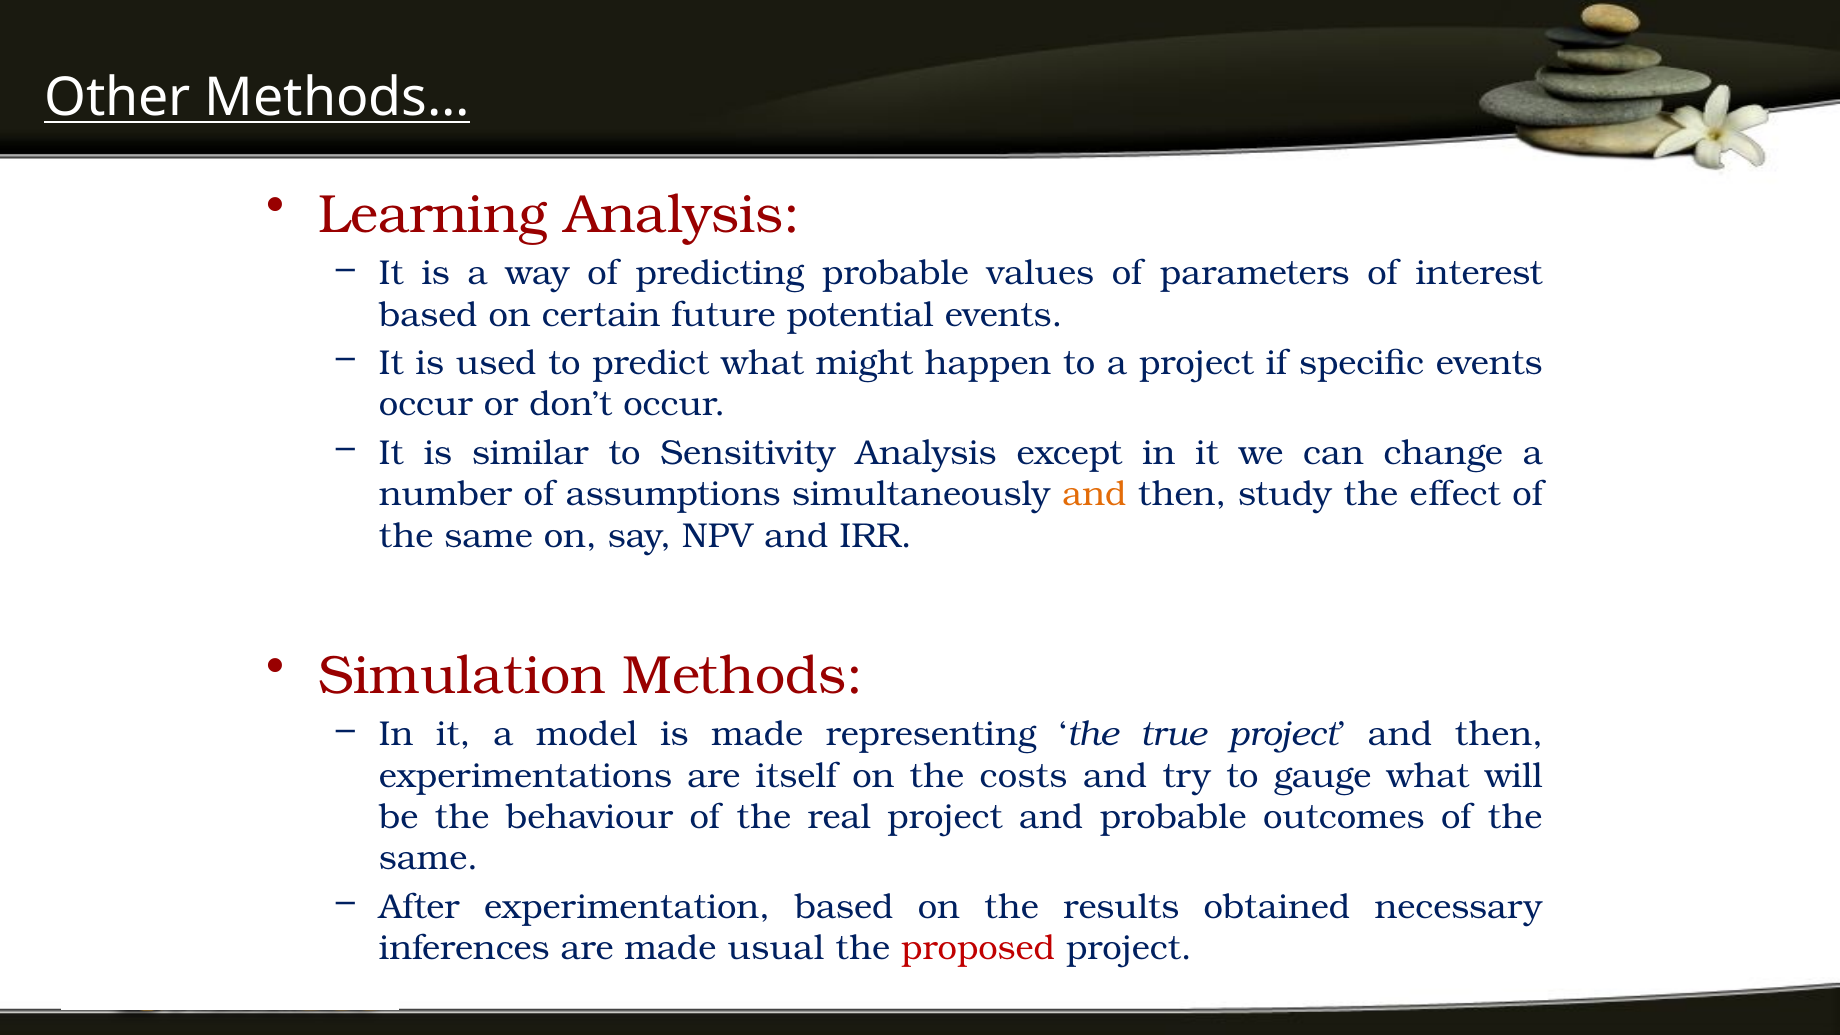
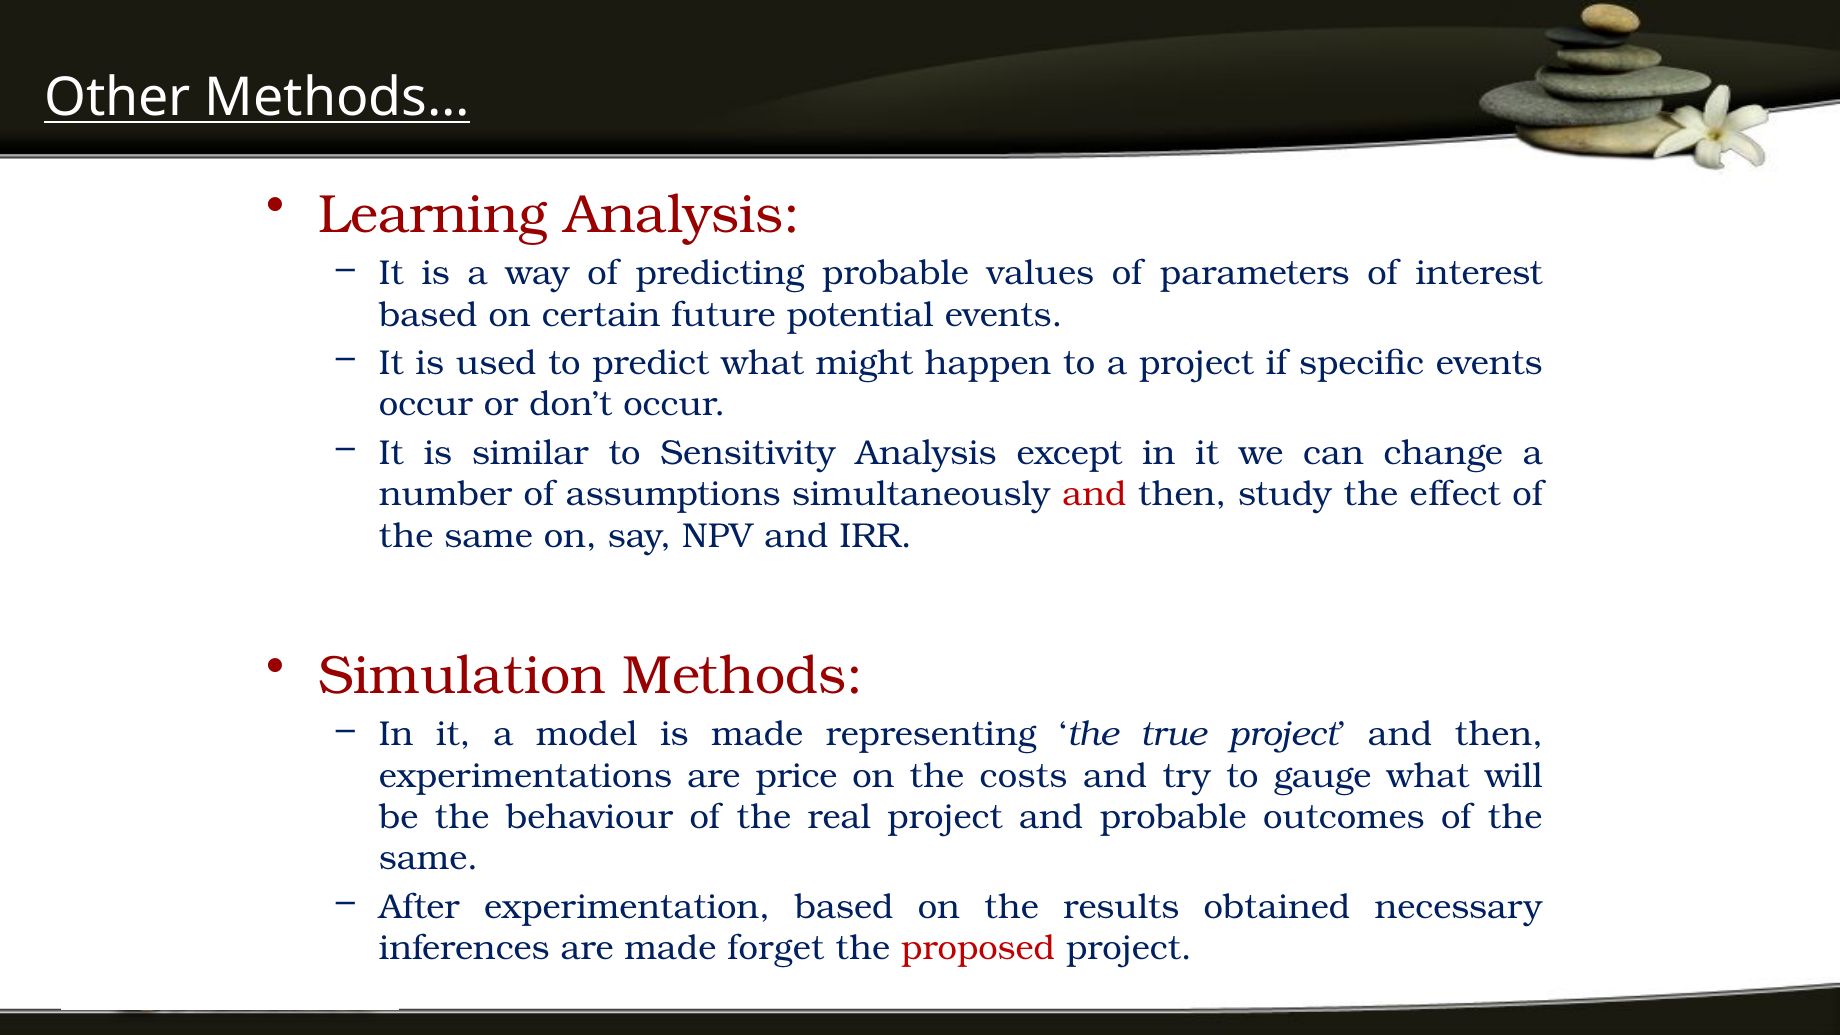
and at (1094, 494) colour: orange -> red
itself: itself -> price
usual: usual -> forget
